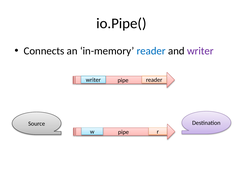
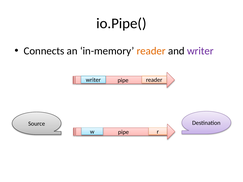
reader at (151, 51) colour: blue -> orange
